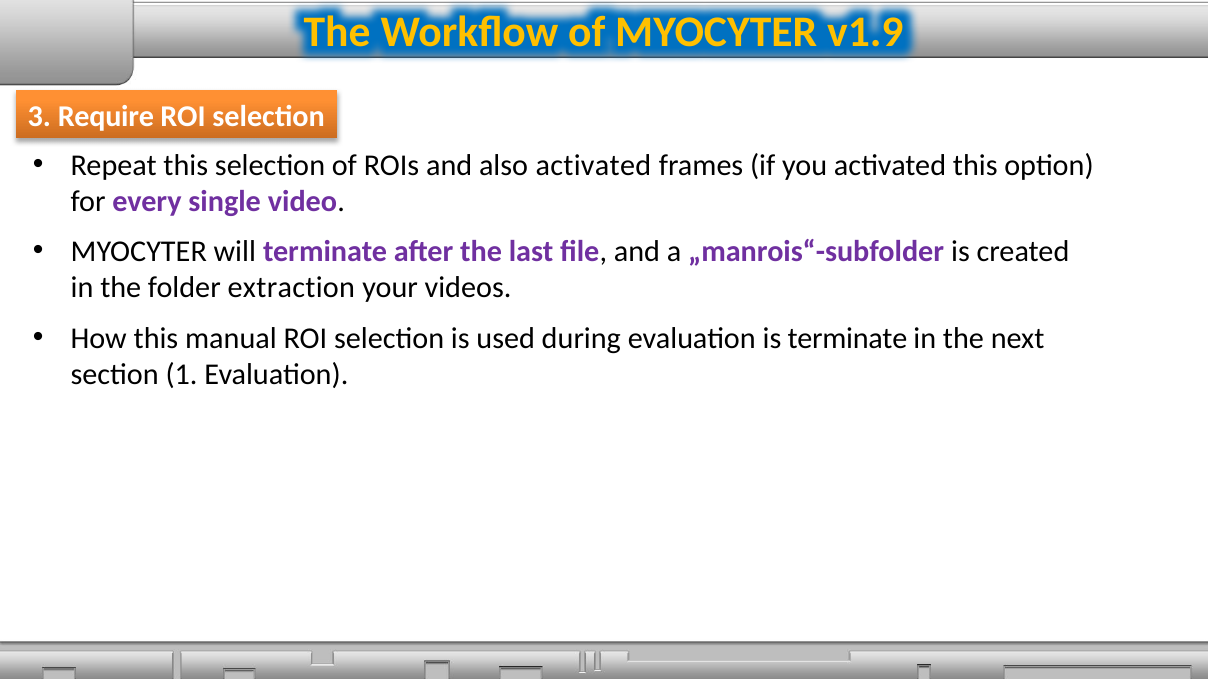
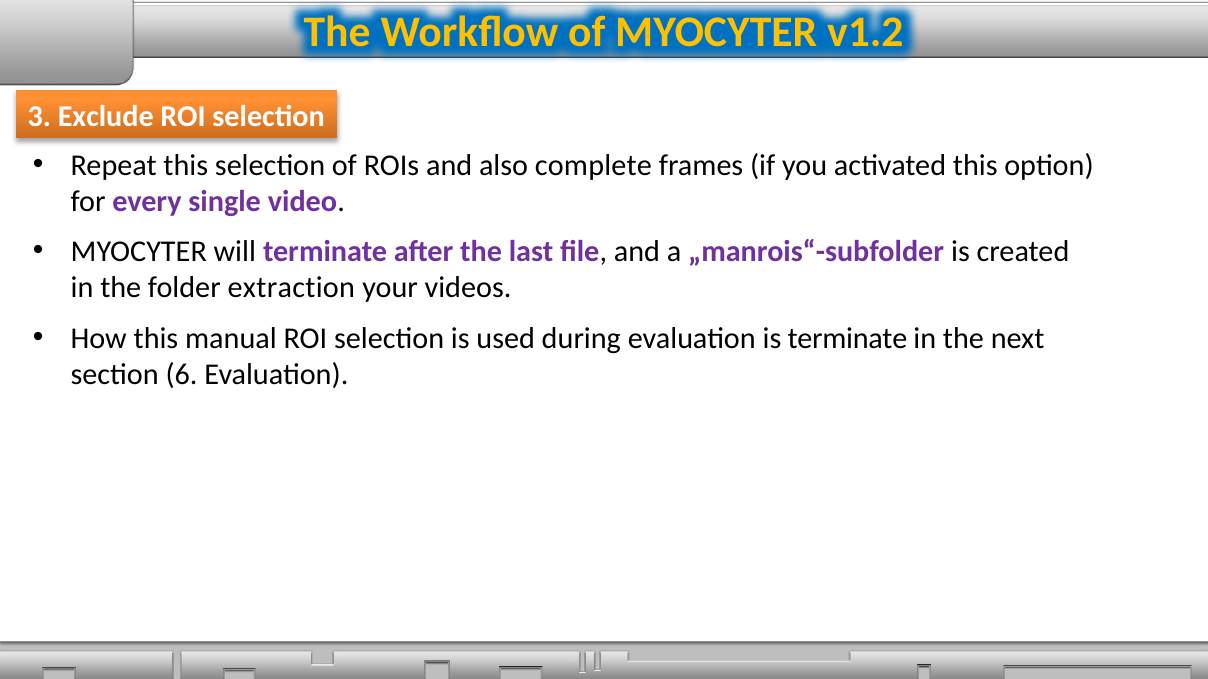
v1.9: v1.9 -> v1.2
Require: Require -> Exclude
also activated: activated -> complete
1: 1 -> 6
